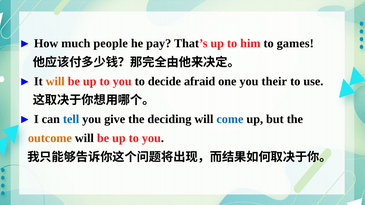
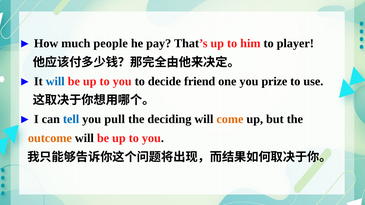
games: games -> player
will at (55, 81) colour: orange -> blue
afraid: afraid -> friend
their: their -> prize
give: give -> pull
come colour: blue -> orange
